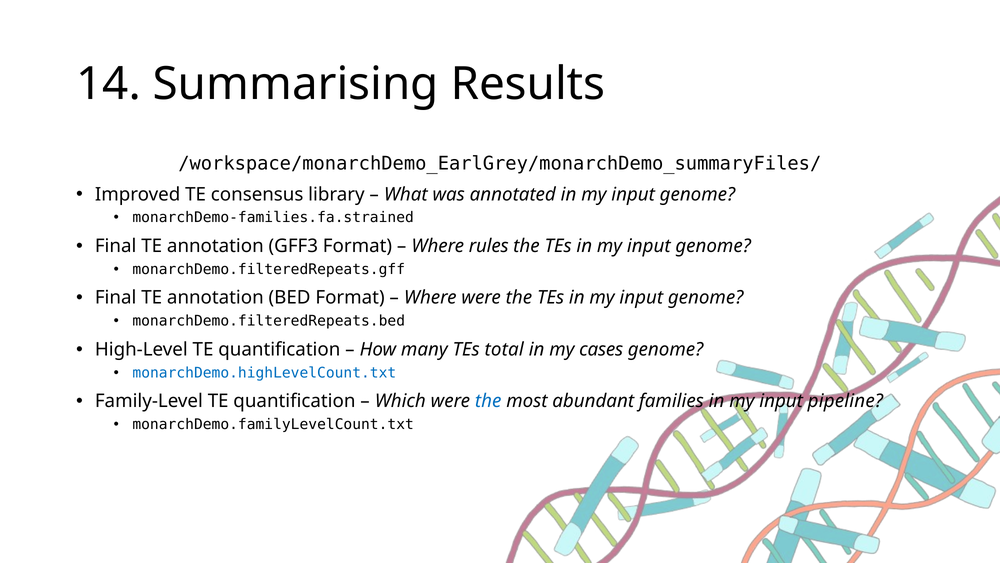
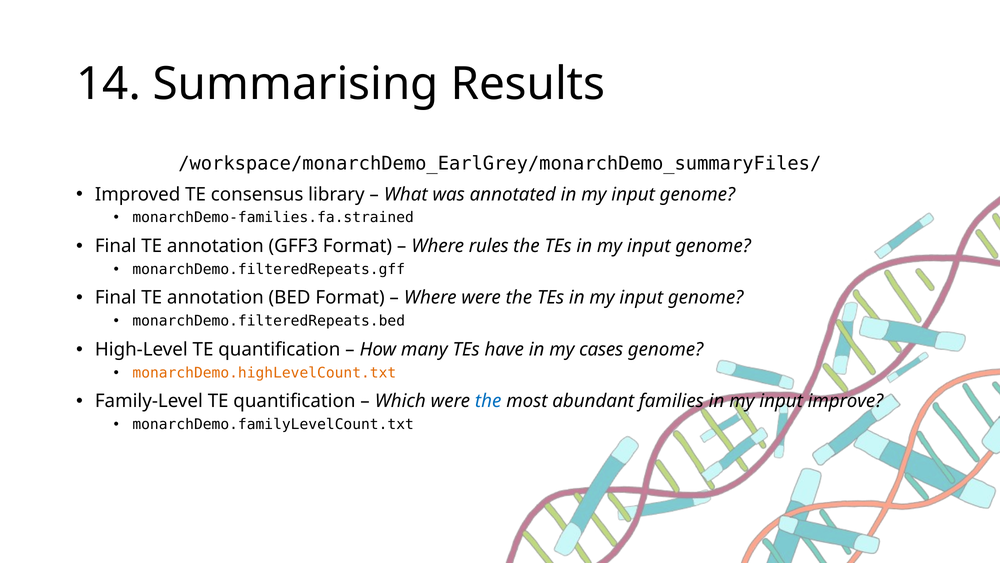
total: total -> have
monarchDemo.highLevelCount.txt colour: blue -> orange
pipeline: pipeline -> improve
